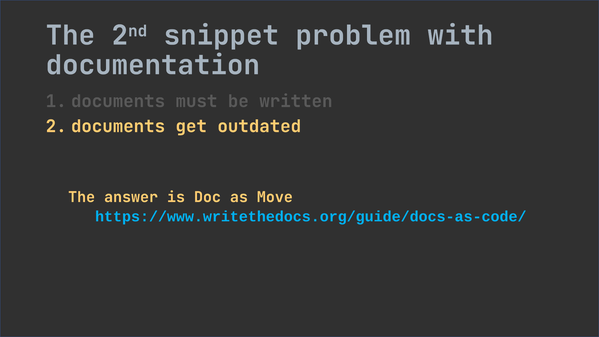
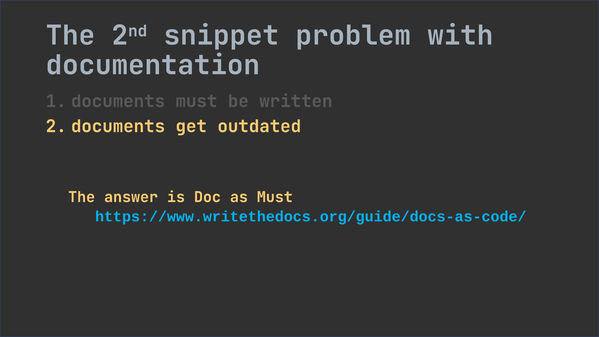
as Move: Move -> Must
